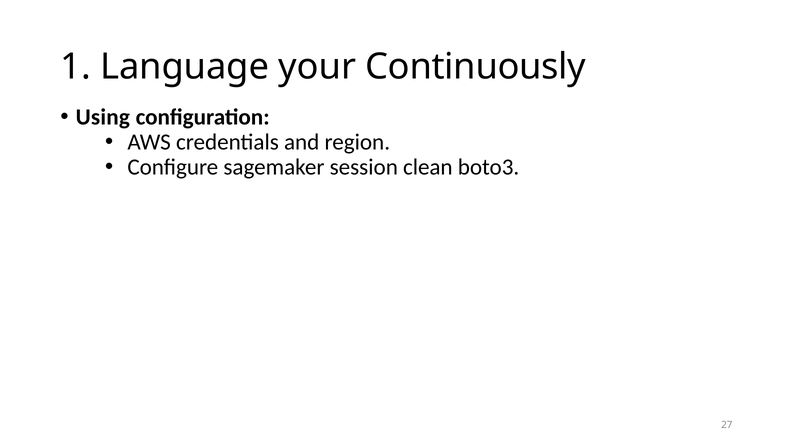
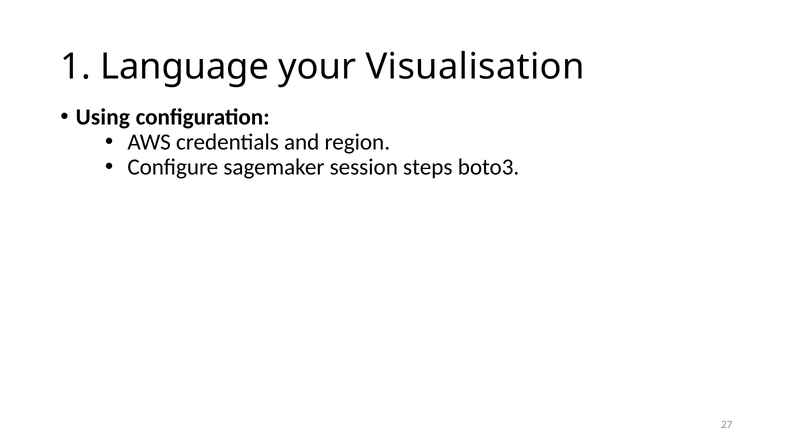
Continuously: Continuously -> Visualisation
clean: clean -> steps
